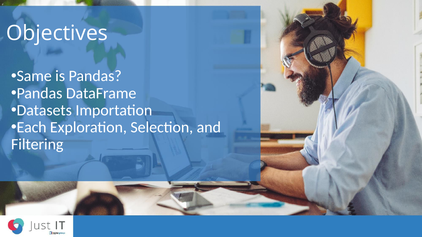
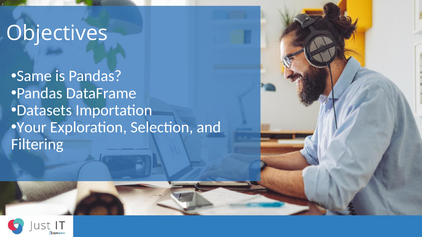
Each: Each -> Your
